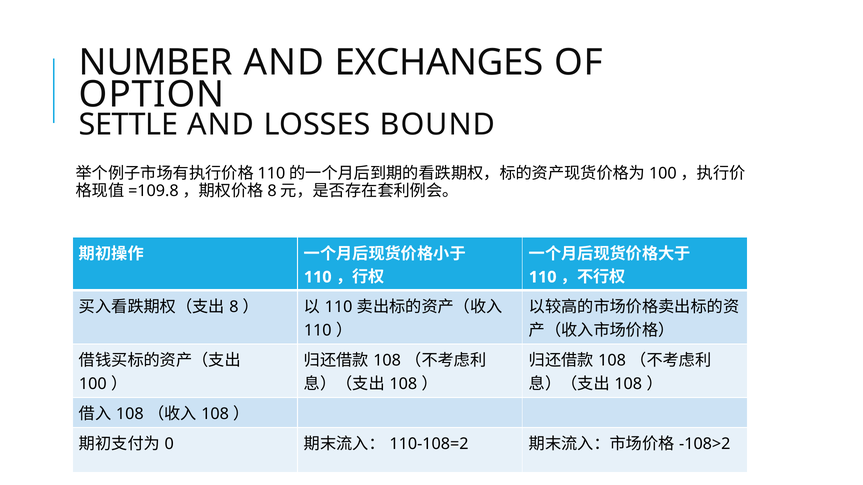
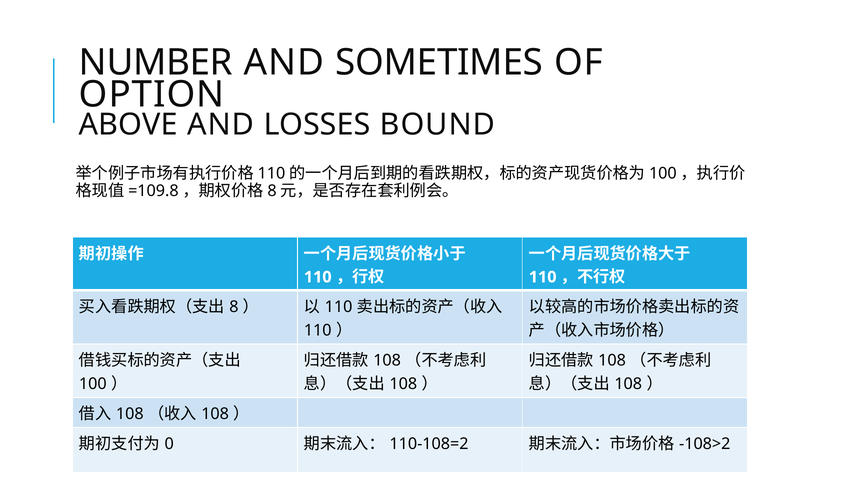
EXCHANGES: EXCHANGES -> SOMETIMES
SETTLE: SETTLE -> ABOVE
